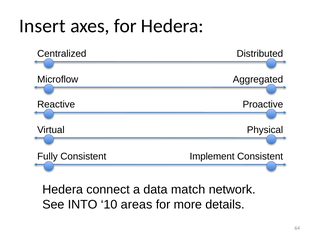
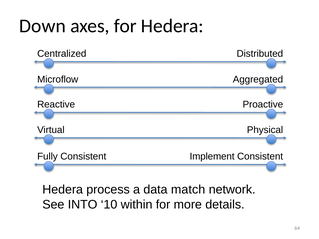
Insert: Insert -> Down
connect: connect -> process
areas: areas -> within
